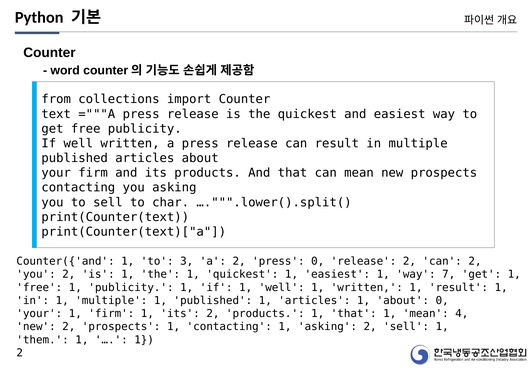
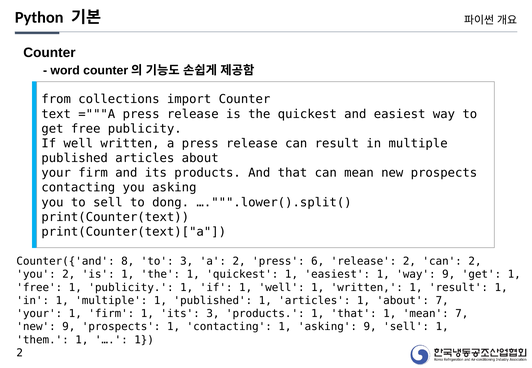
char: char -> dong
Counter({'and 1: 1 -> 8
press 0: 0 -> 6
way 7: 7 -> 9
about 0: 0 -> 7
its 2: 2 -> 3
mean 4: 4 -> 7
new 2: 2 -> 9
asking 2: 2 -> 9
